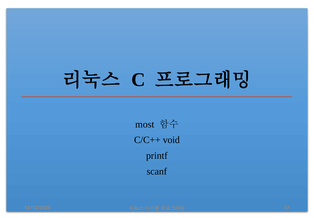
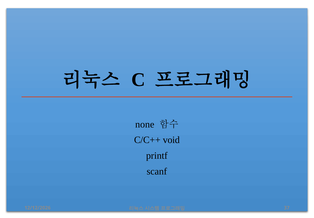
most: most -> none
